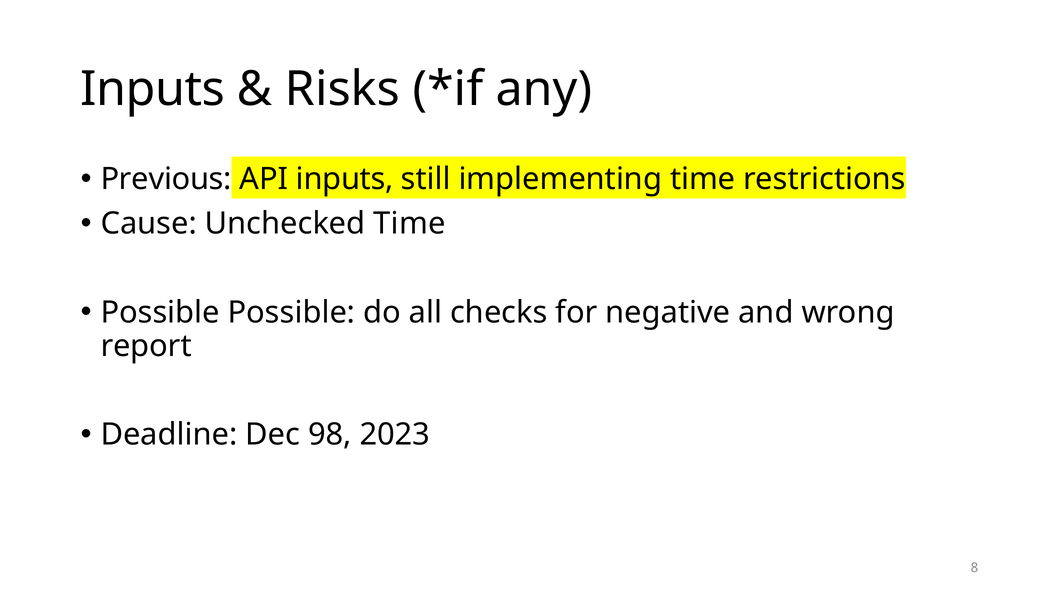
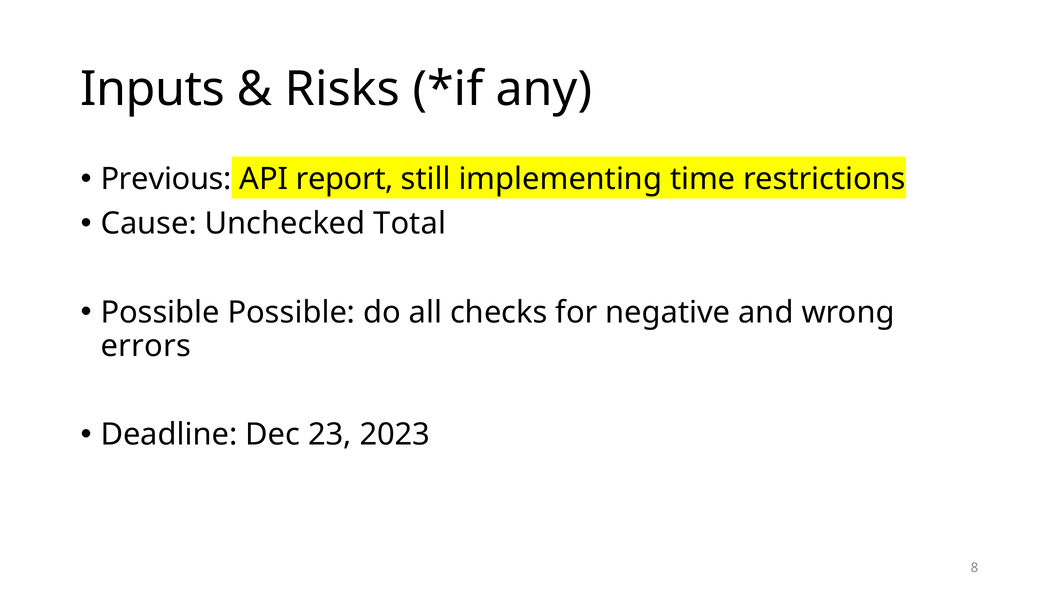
API inputs: inputs -> report
Unchecked Time: Time -> Total
report: report -> errors
98: 98 -> 23
